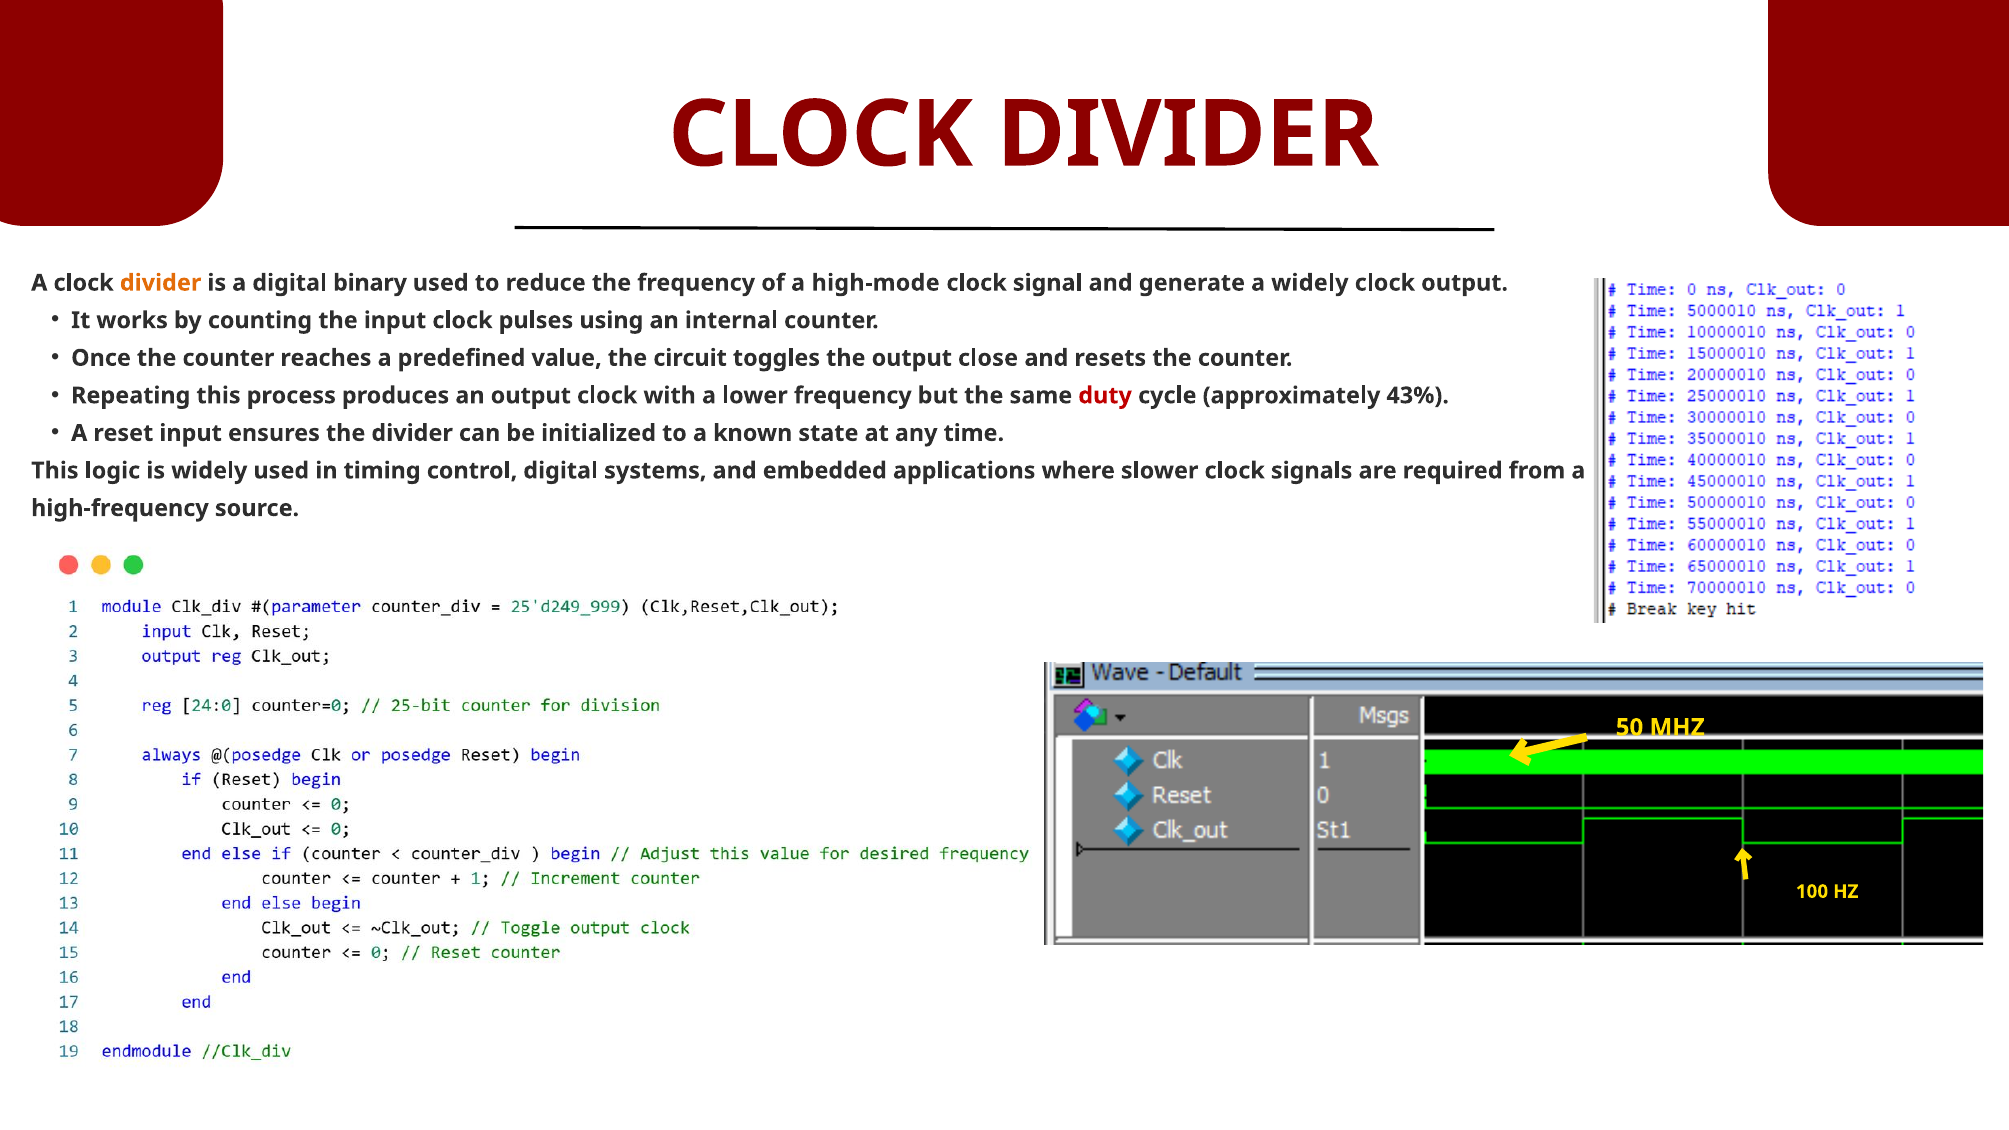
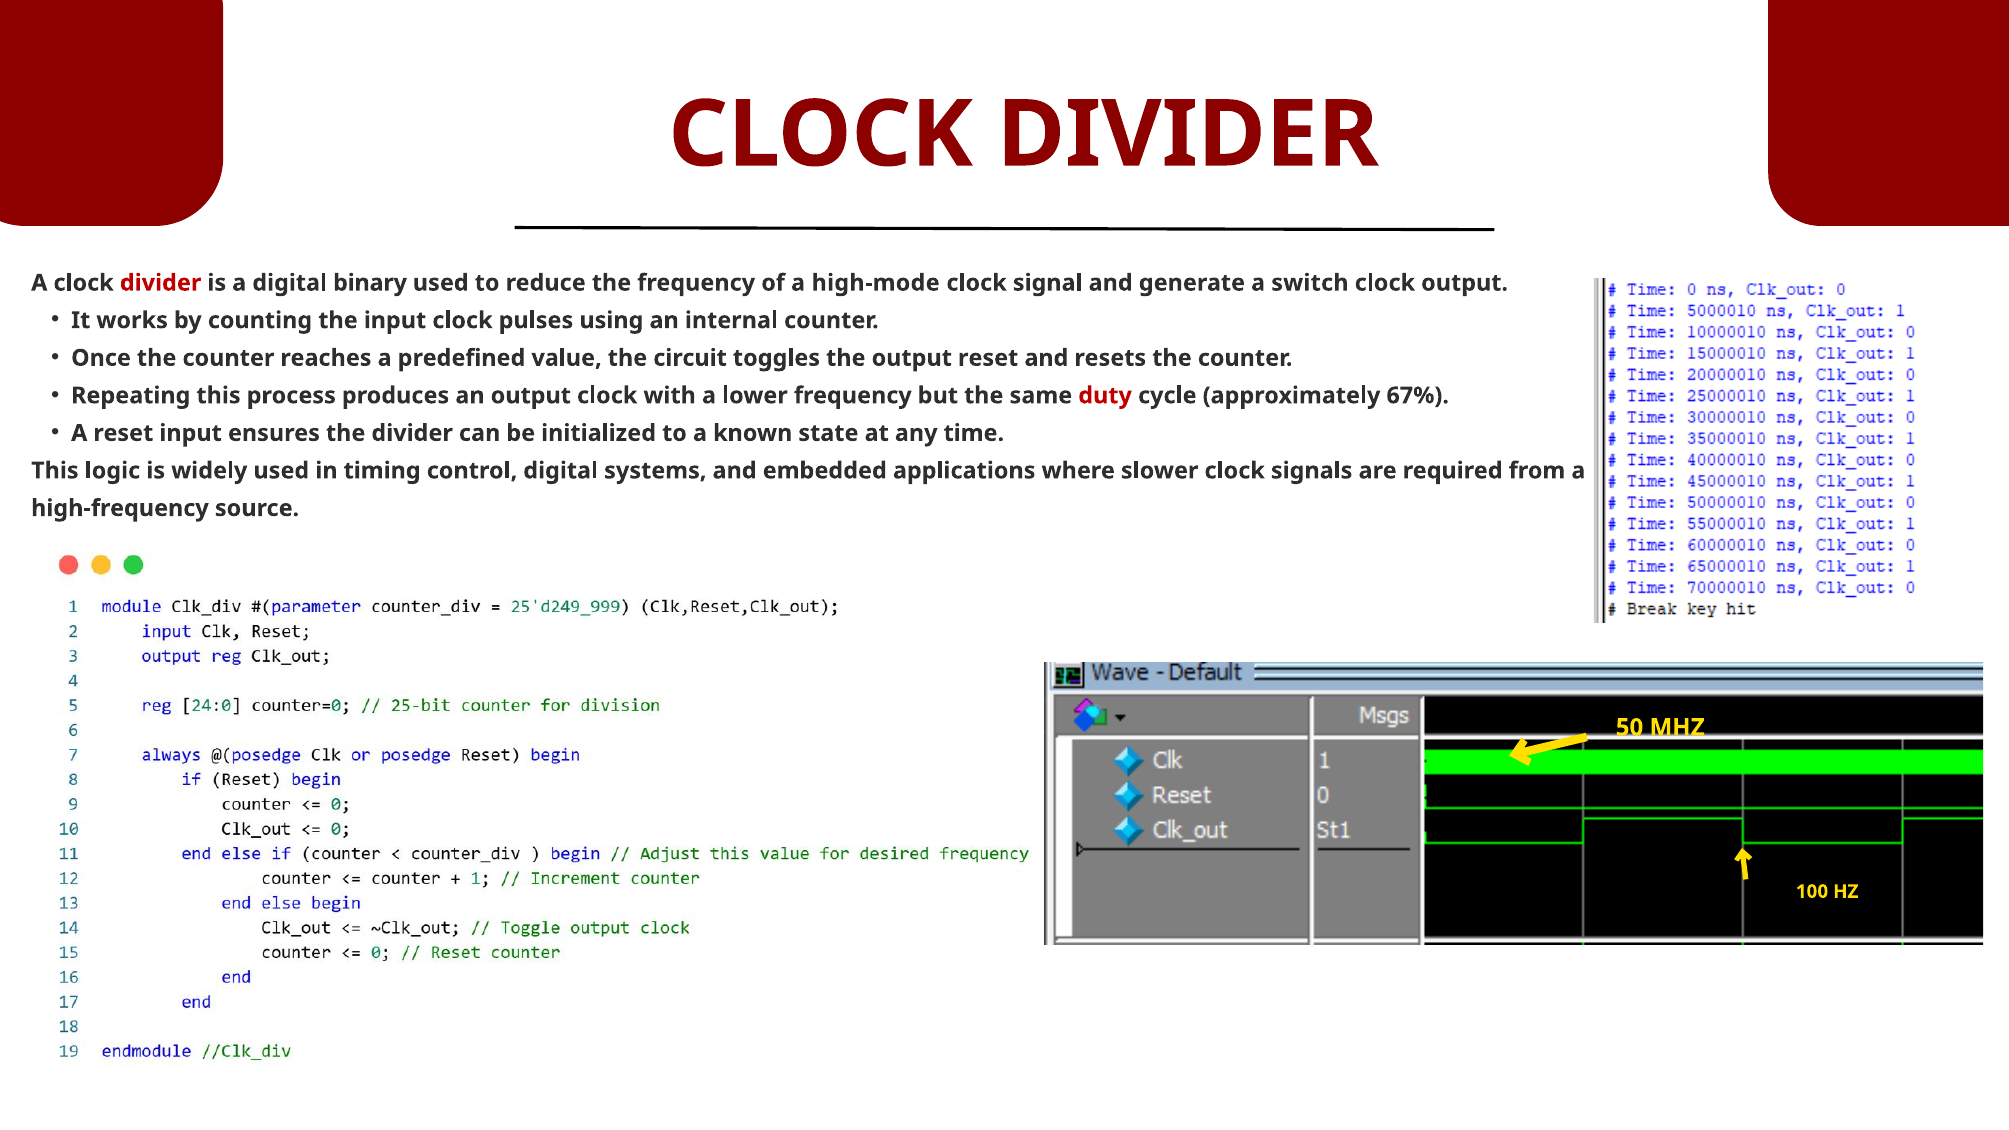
divider at (161, 283) colour: orange -> red
a widely: widely -> switch
output close: close -> reset
43%: 43% -> 67%
